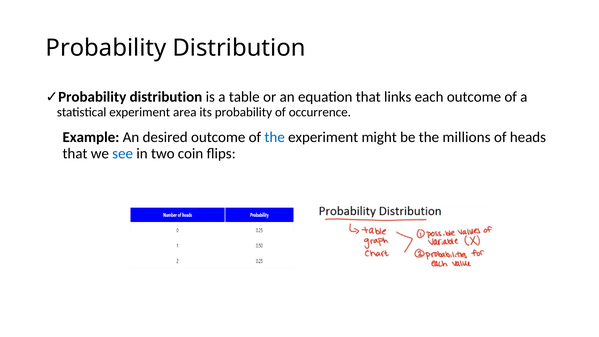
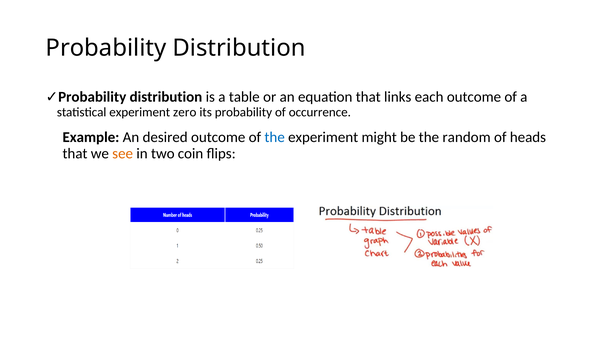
area: area -> zero
millions: millions -> random
see colour: blue -> orange
